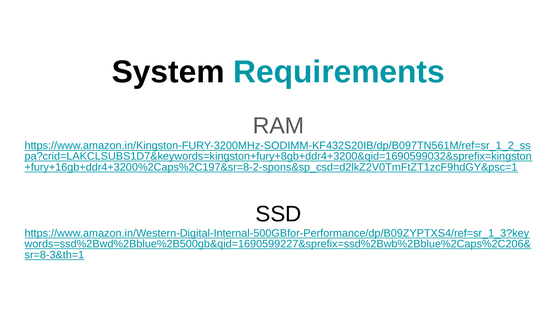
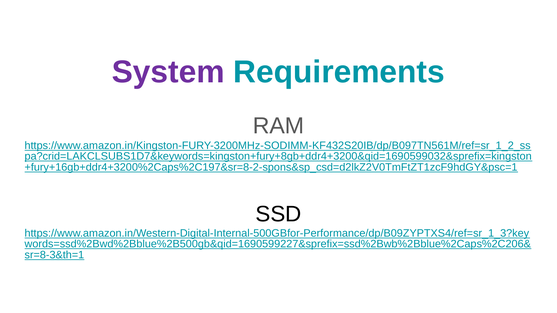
System colour: black -> purple
